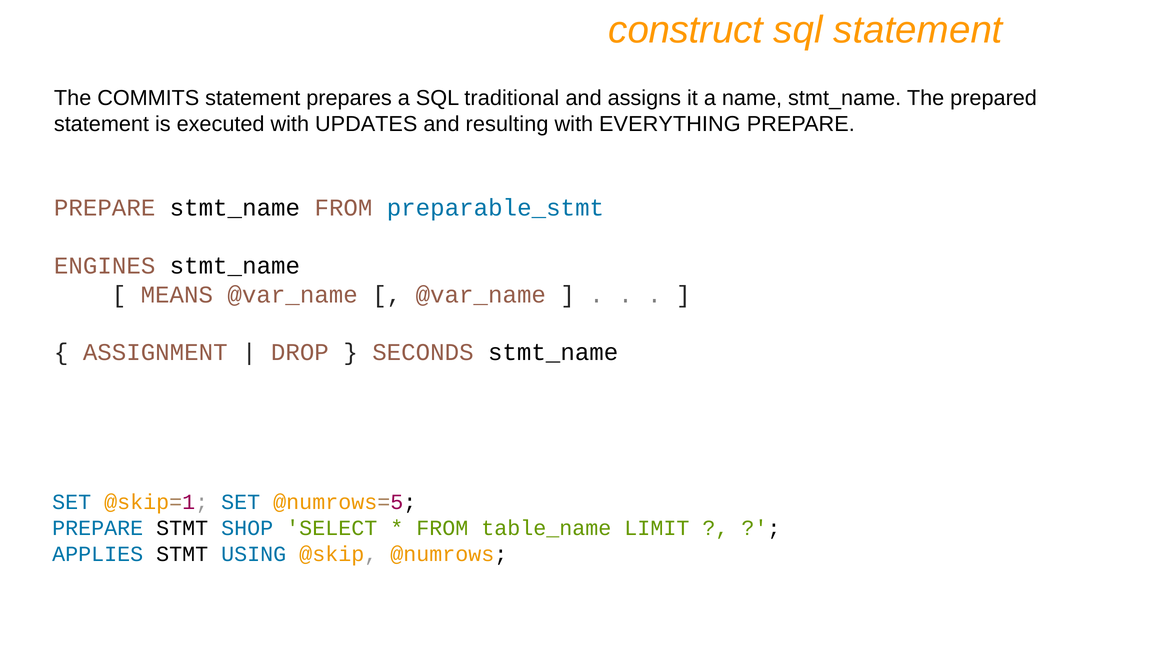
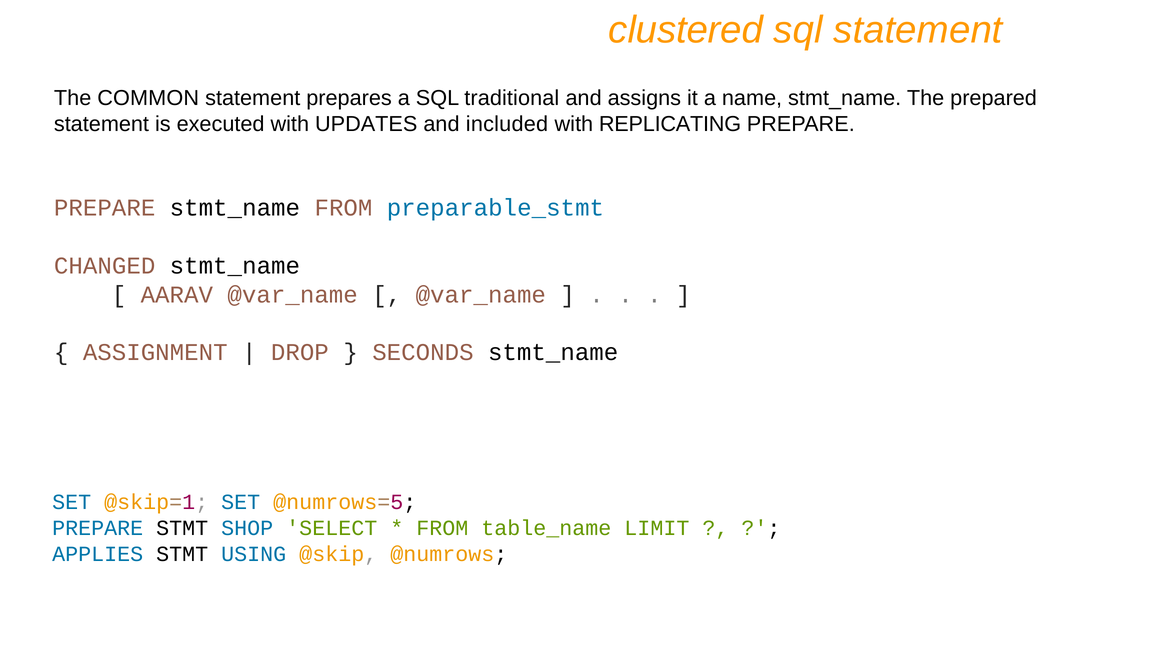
construct: construct -> clustered
COMMITS: COMMITS -> COMMON
resulting: resulting -> included
EVERYTHING: EVERYTHING -> REPLICATING
ENGINES: ENGINES -> CHANGED
MEANS: MEANS -> AARAV
